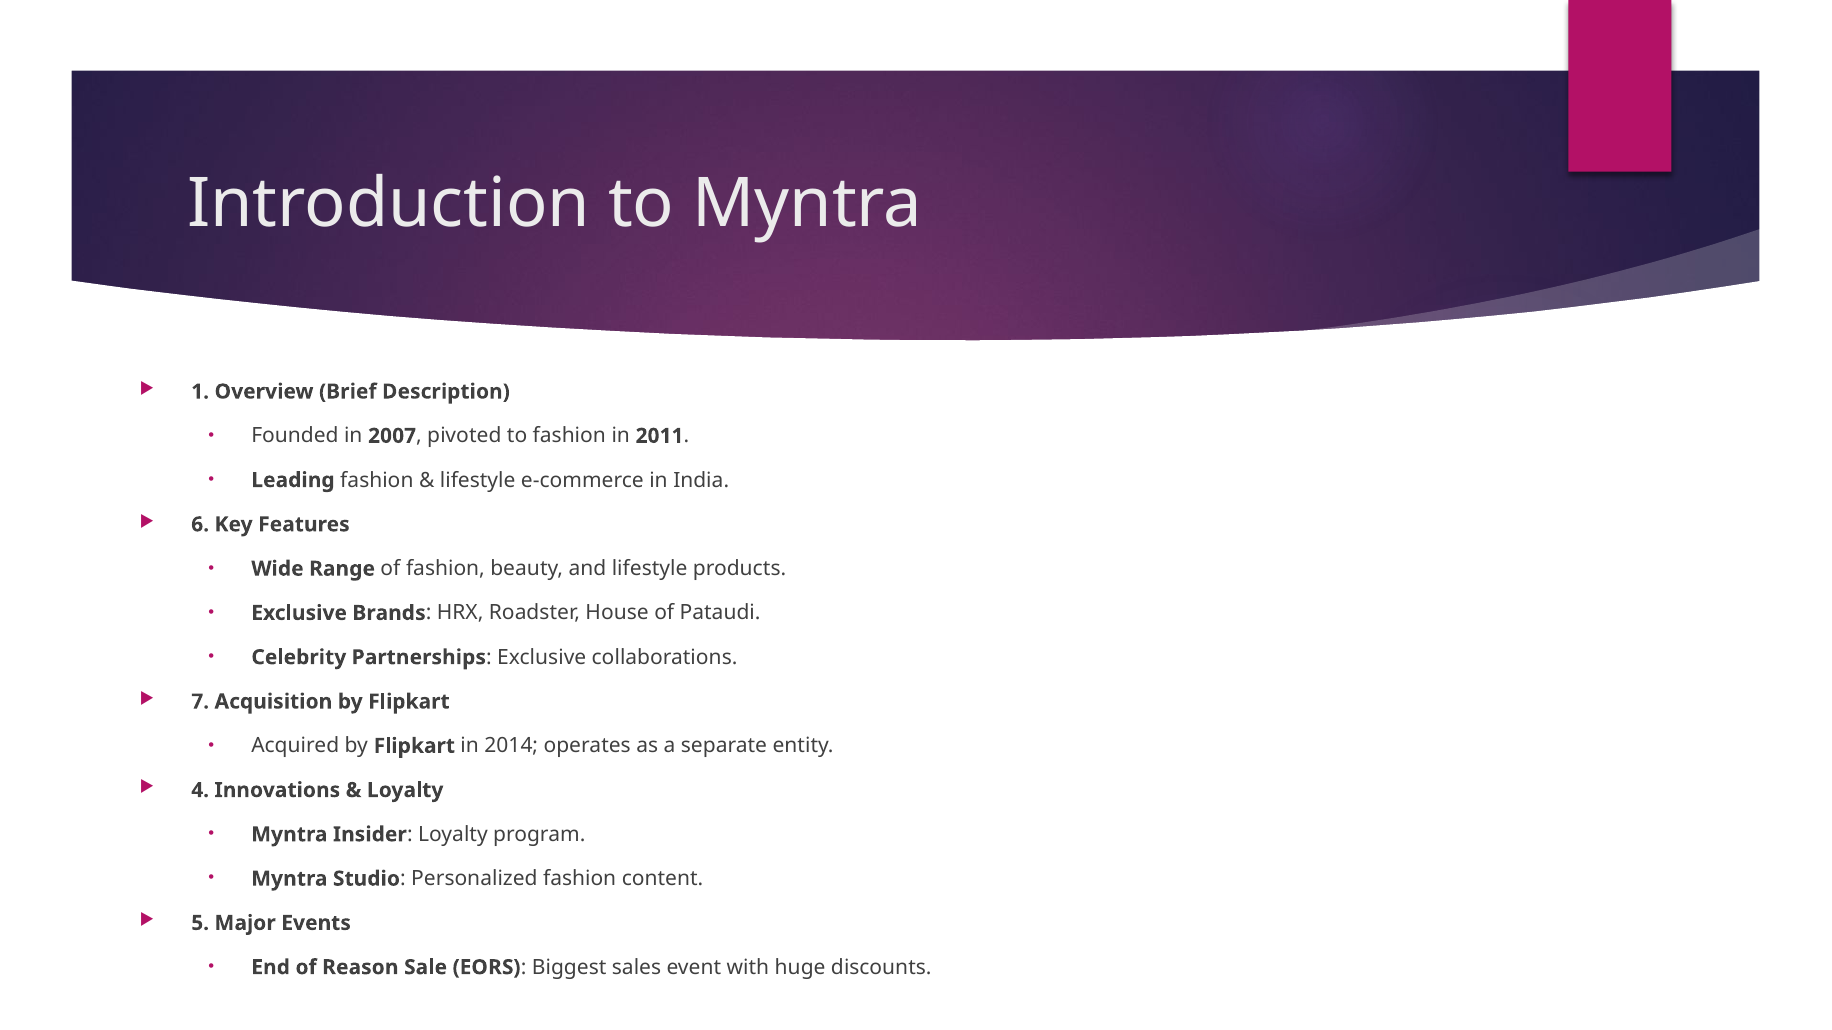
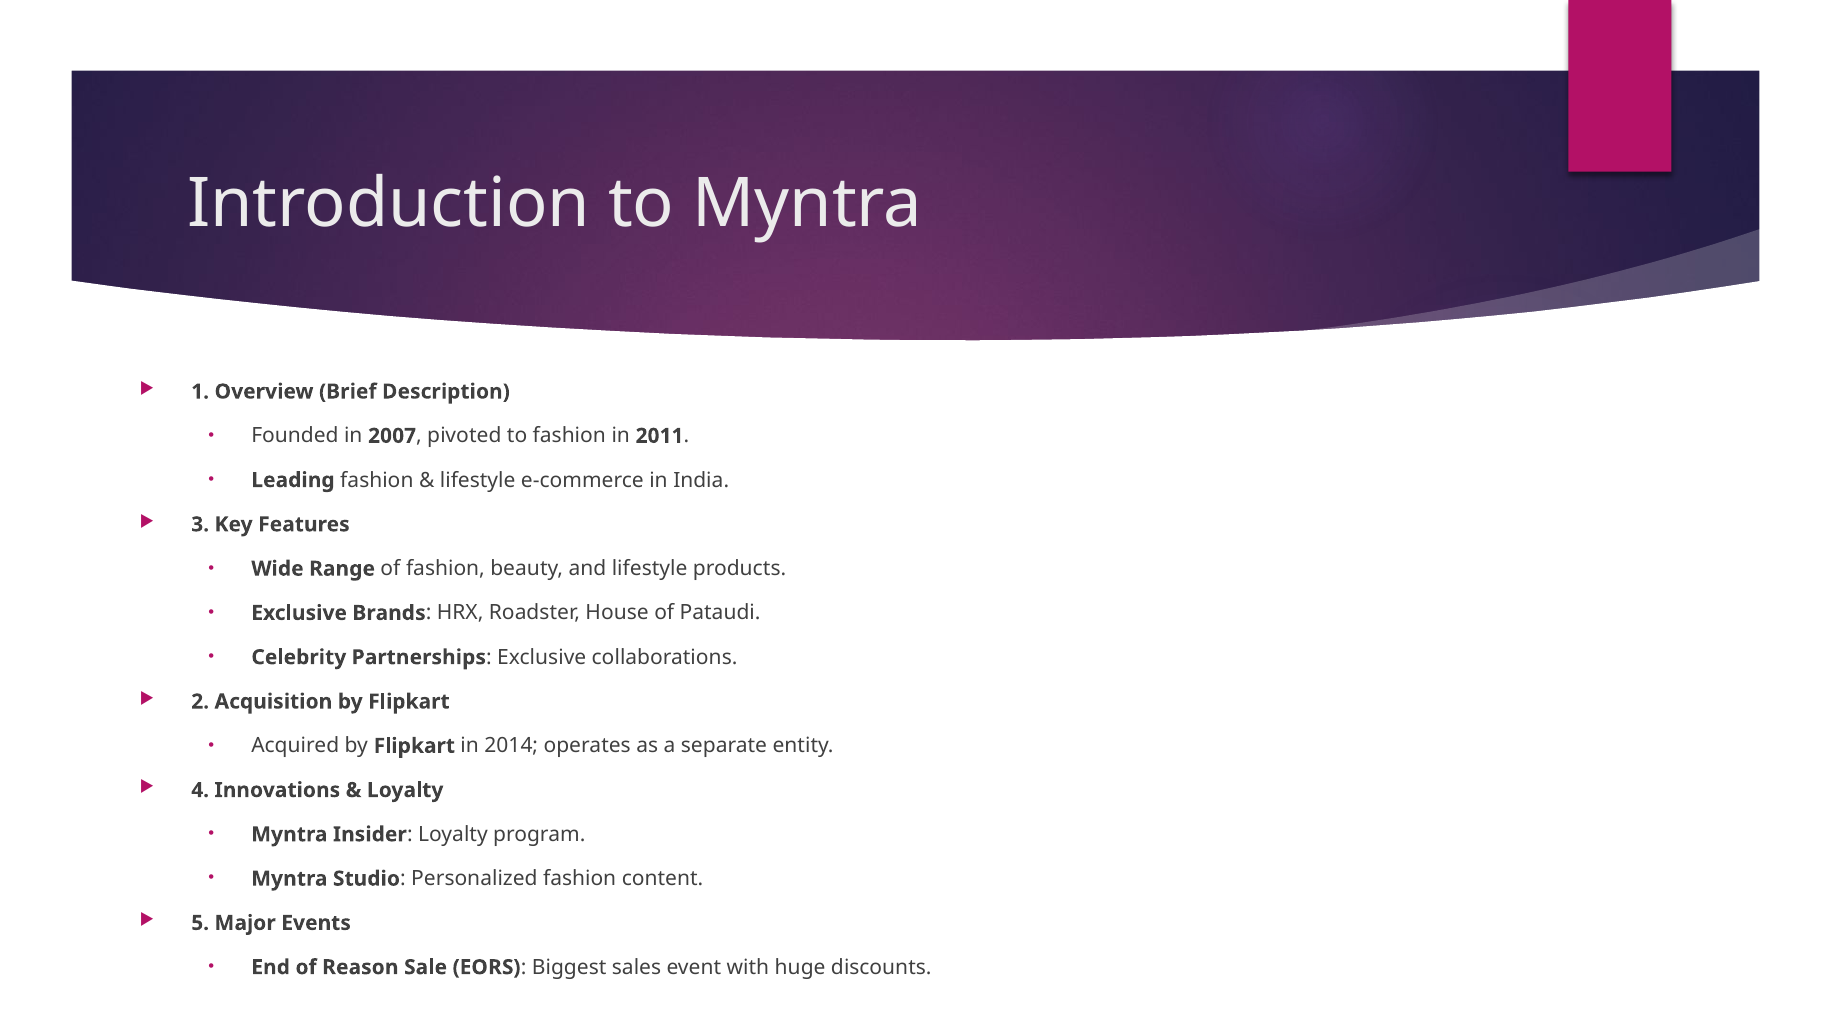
6: 6 -> 3
7: 7 -> 2
